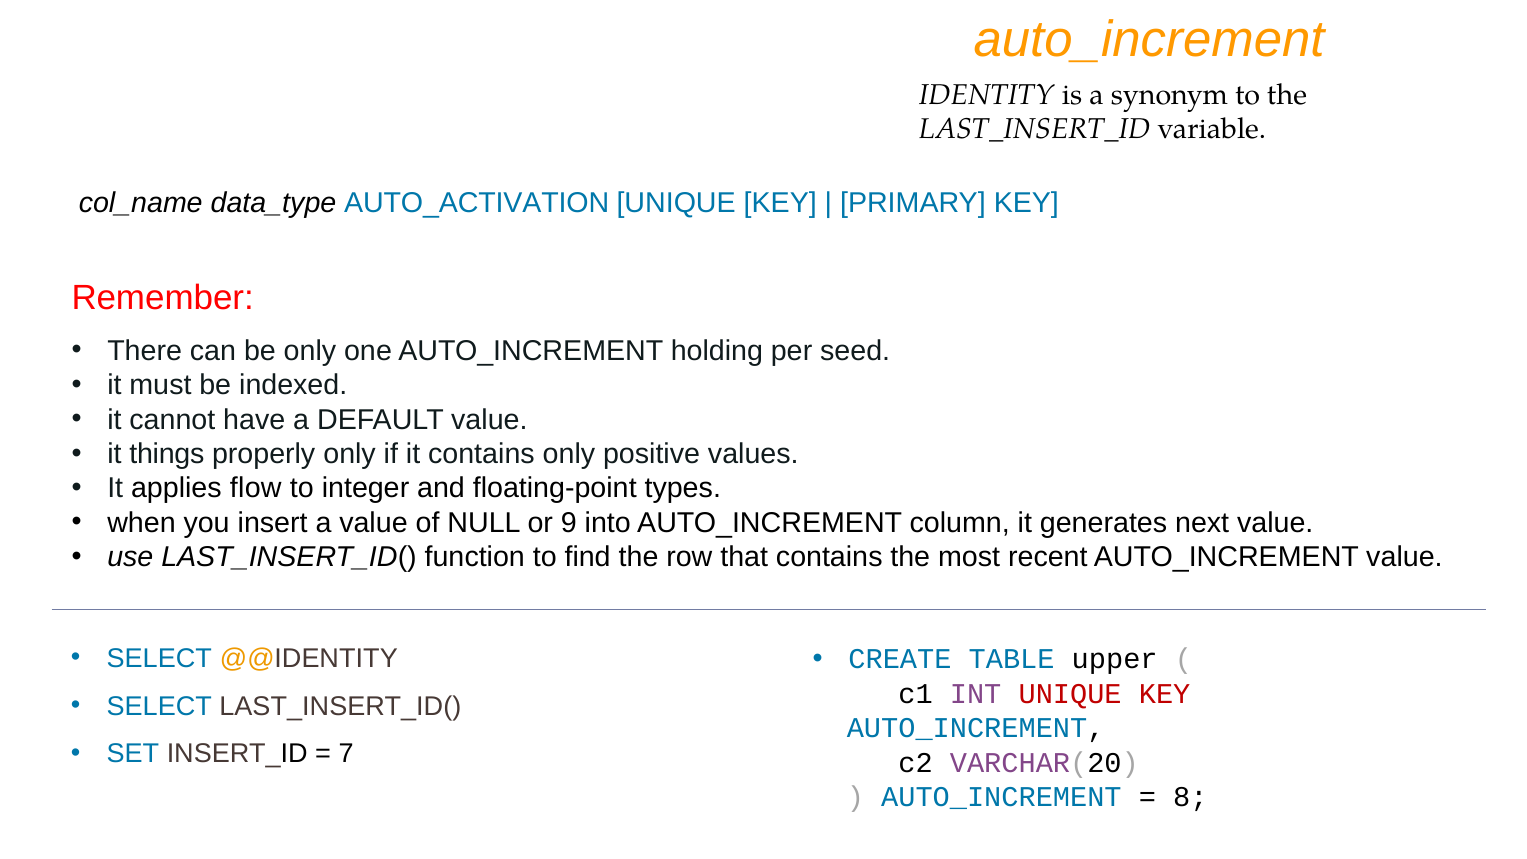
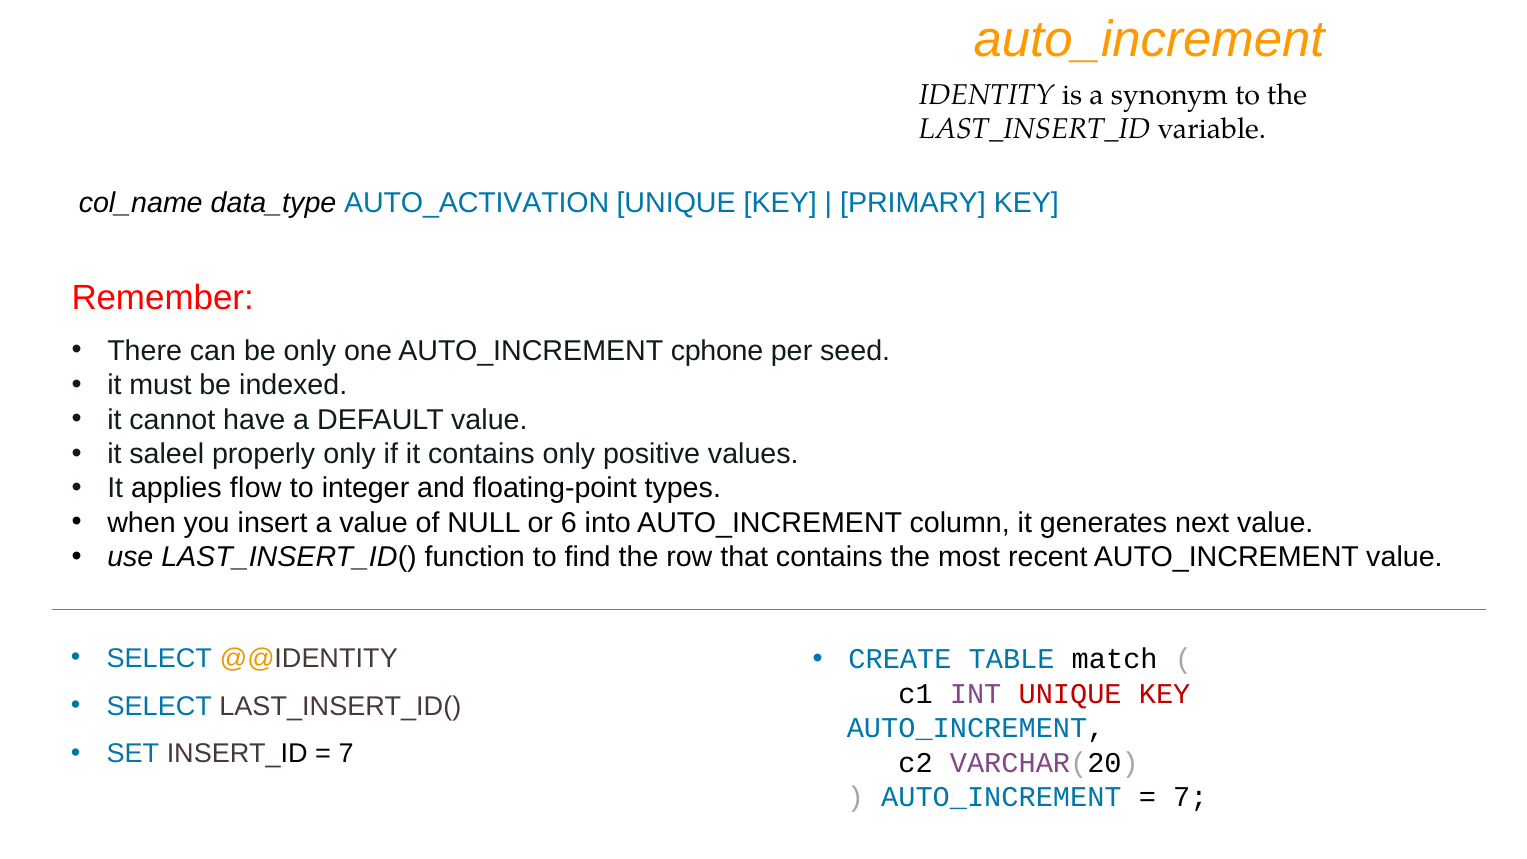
holding: holding -> cphone
things: things -> saleel
9: 9 -> 6
upper: upper -> match
8 at (1190, 797): 8 -> 7
